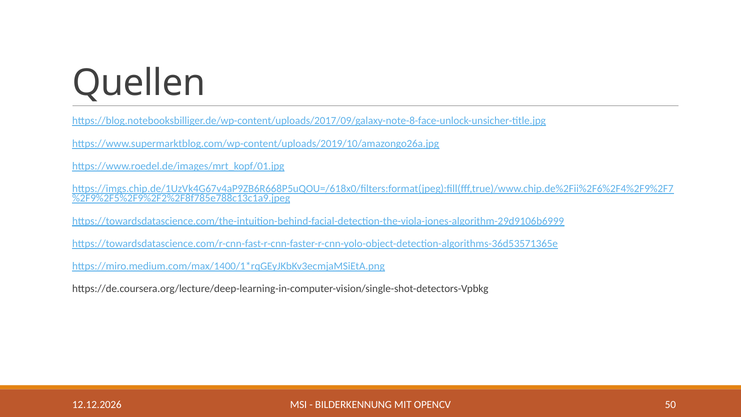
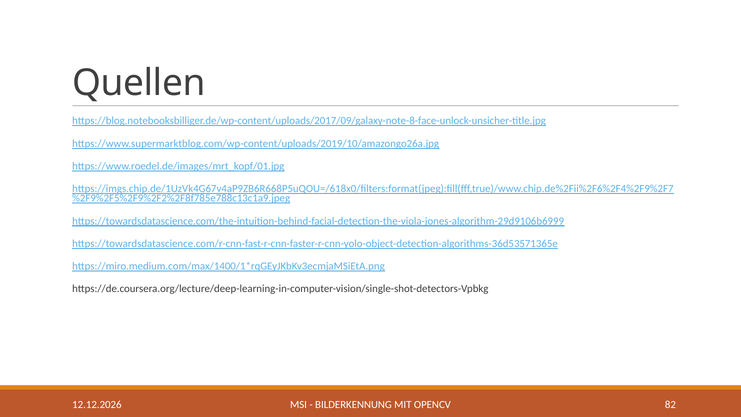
50: 50 -> 82
